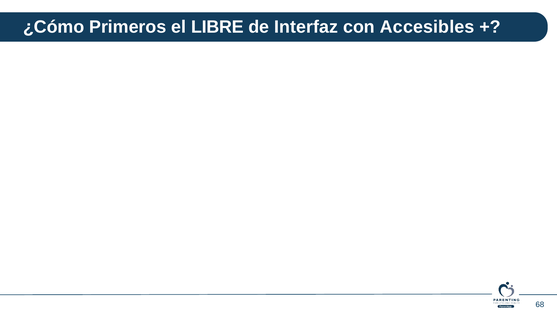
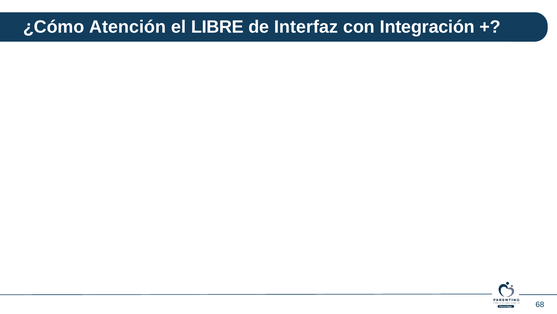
Primeros: Primeros -> Atención
Accesibles: Accesibles -> Integración
